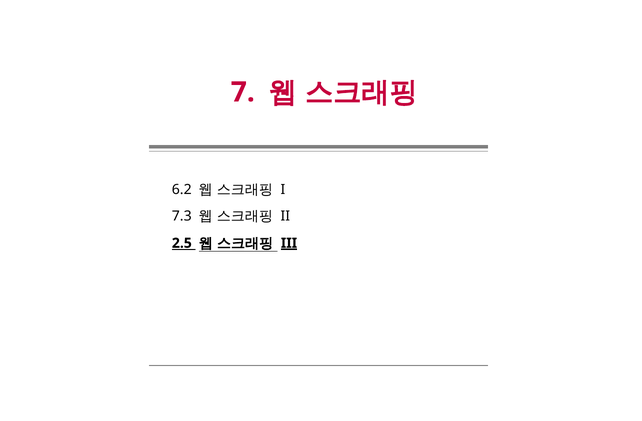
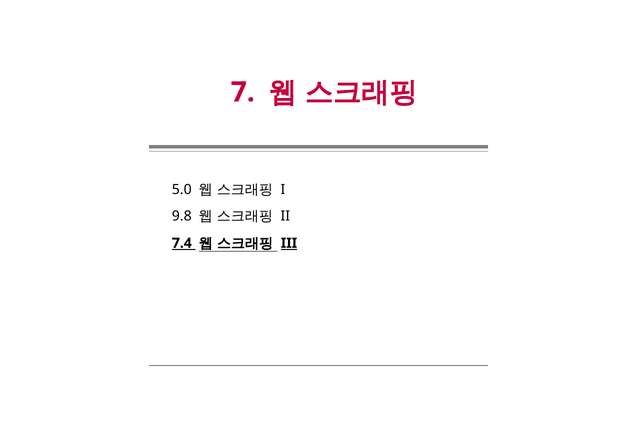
6.2: 6.2 -> 5.0
7.3: 7.3 -> 9.8
2.5: 2.5 -> 7.4
III underline: present -> none
